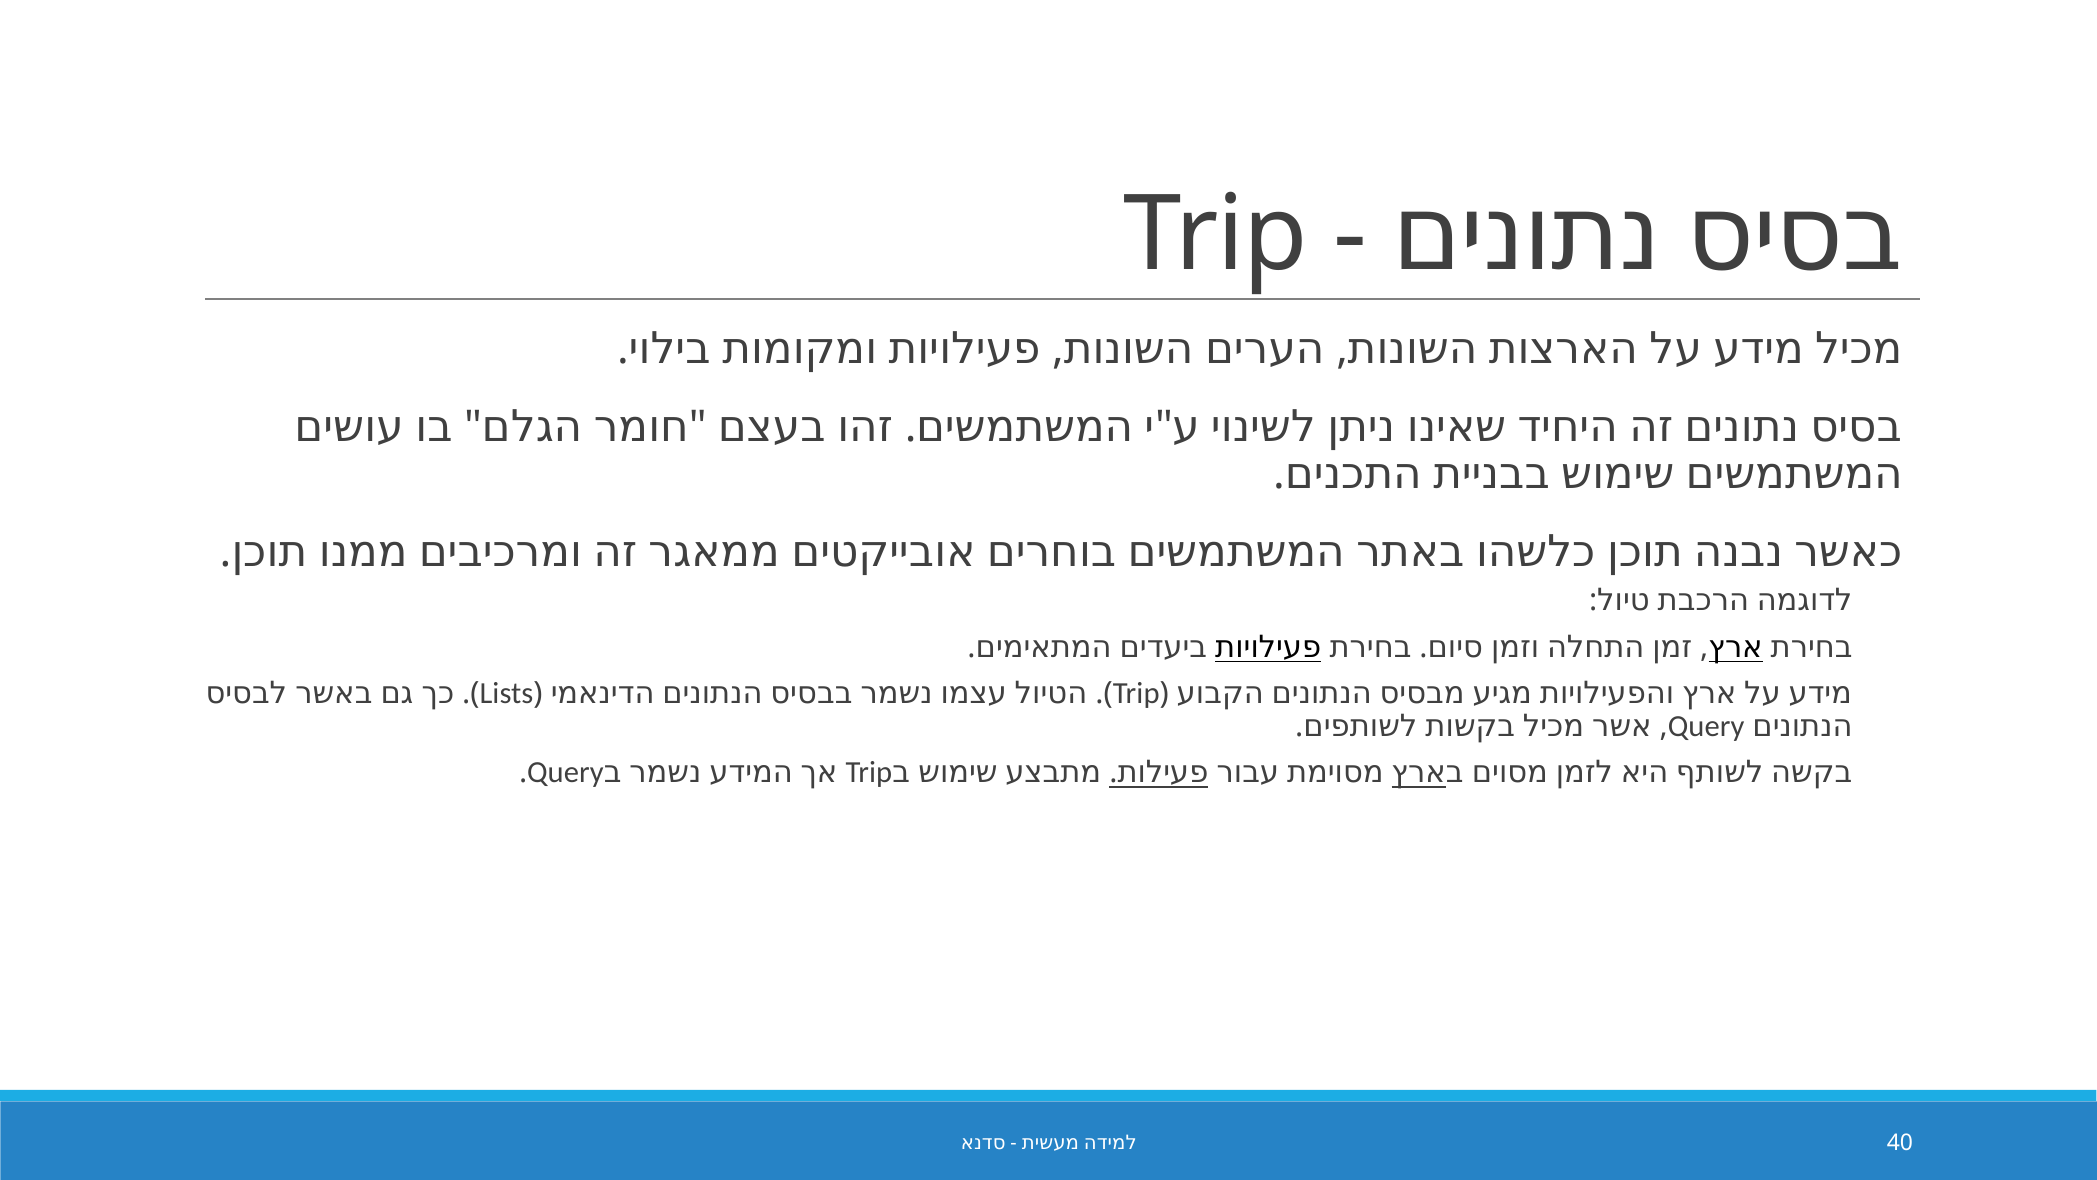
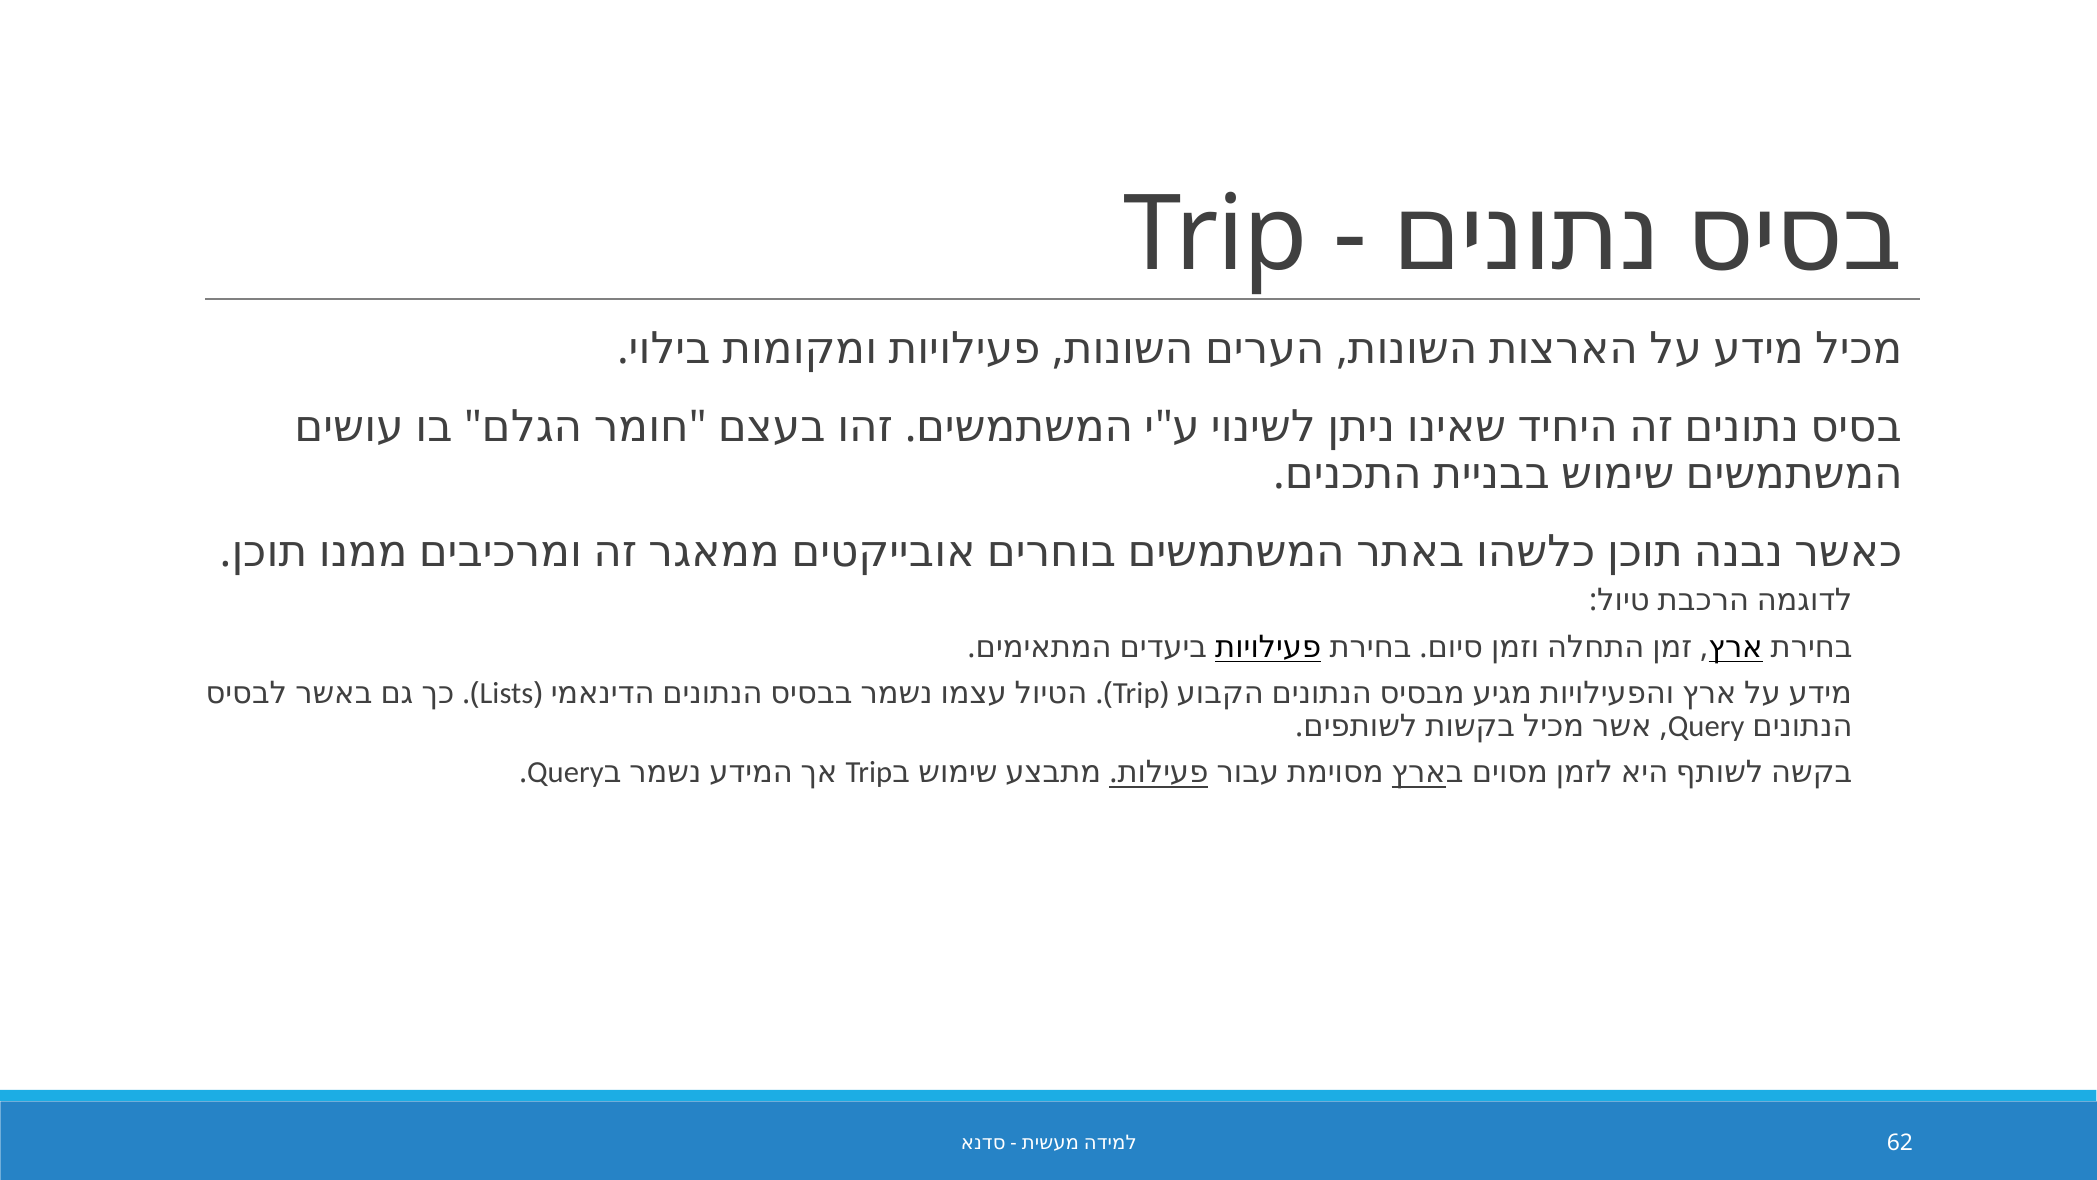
40: 40 -> 62
